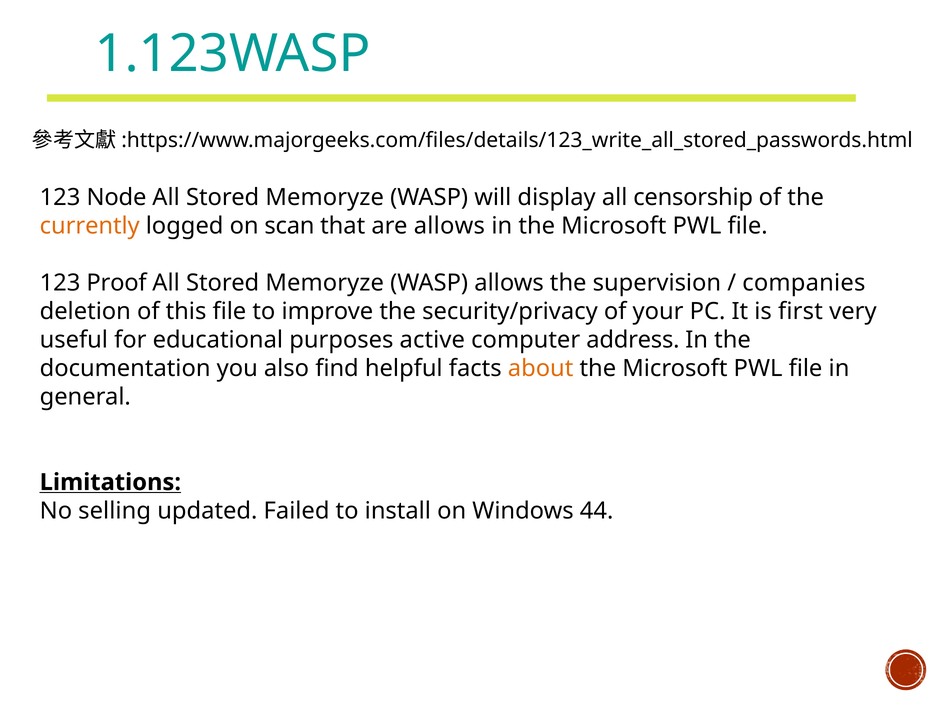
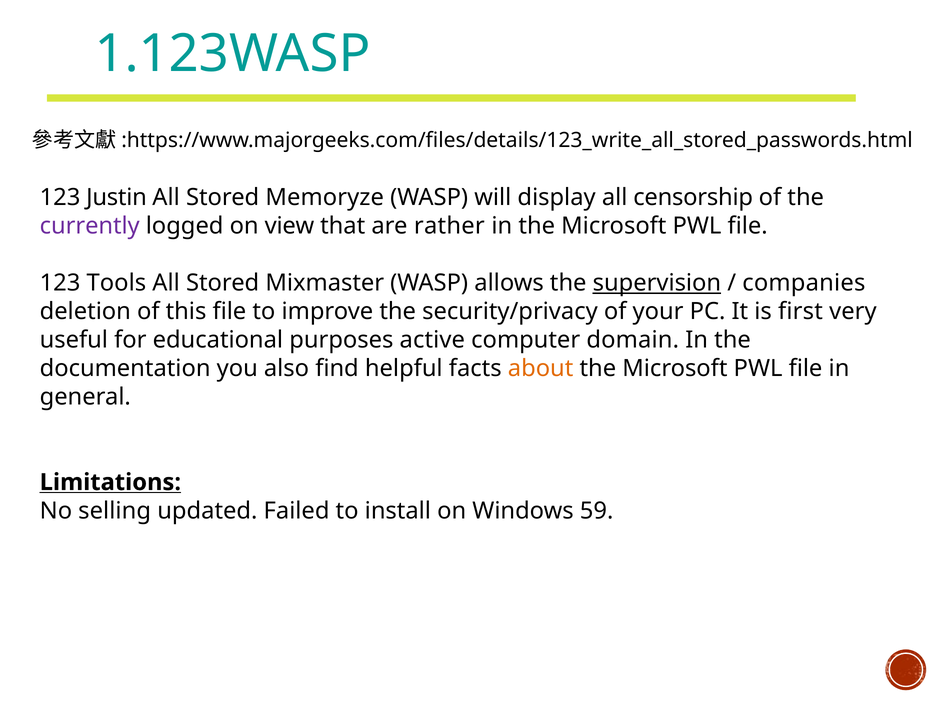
Node: Node -> Justin
currently colour: orange -> purple
scan: scan -> view
are allows: allows -> rather
Proof: Proof -> Tools
Memoryze at (325, 283): Memoryze -> Mixmaster
supervision underline: none -> present
address: address -> domain
44: 44 -> 59
